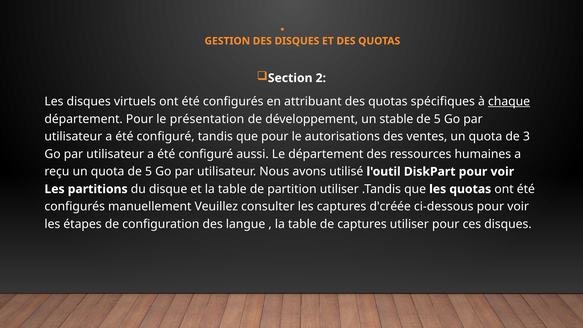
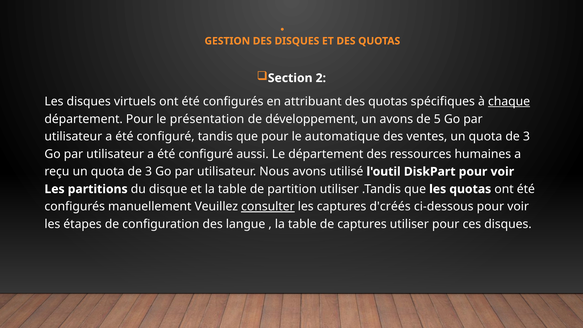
un stable: stable -> avons
autorisations: autorisations -> automatique
5 at (149, 172): 5 -> 3
consulter underline: none -> present
d'créée: d'créée -> d'créés
